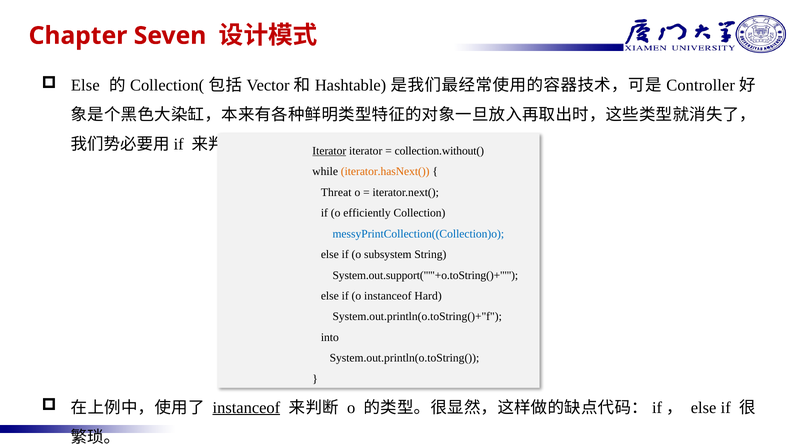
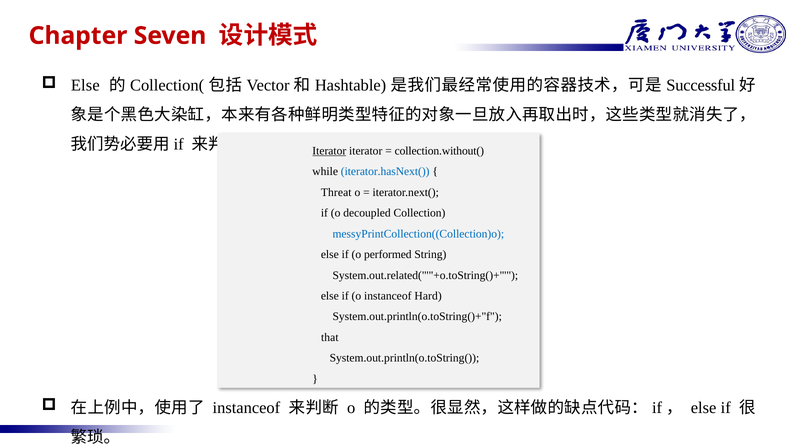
Controller: Controller -> Successful
iterator.hasNext( colour: orange -> blue
efficiently: efficiently -> decoupled
subsystem: subsystem -> performed
System.out.support("'"+o.toString()+: System.out.support("'"+o.toString()+ -> System.out.related("'"+o.toString()+
into: into -> that
instanceof at (246, 408) underline: present -> none
